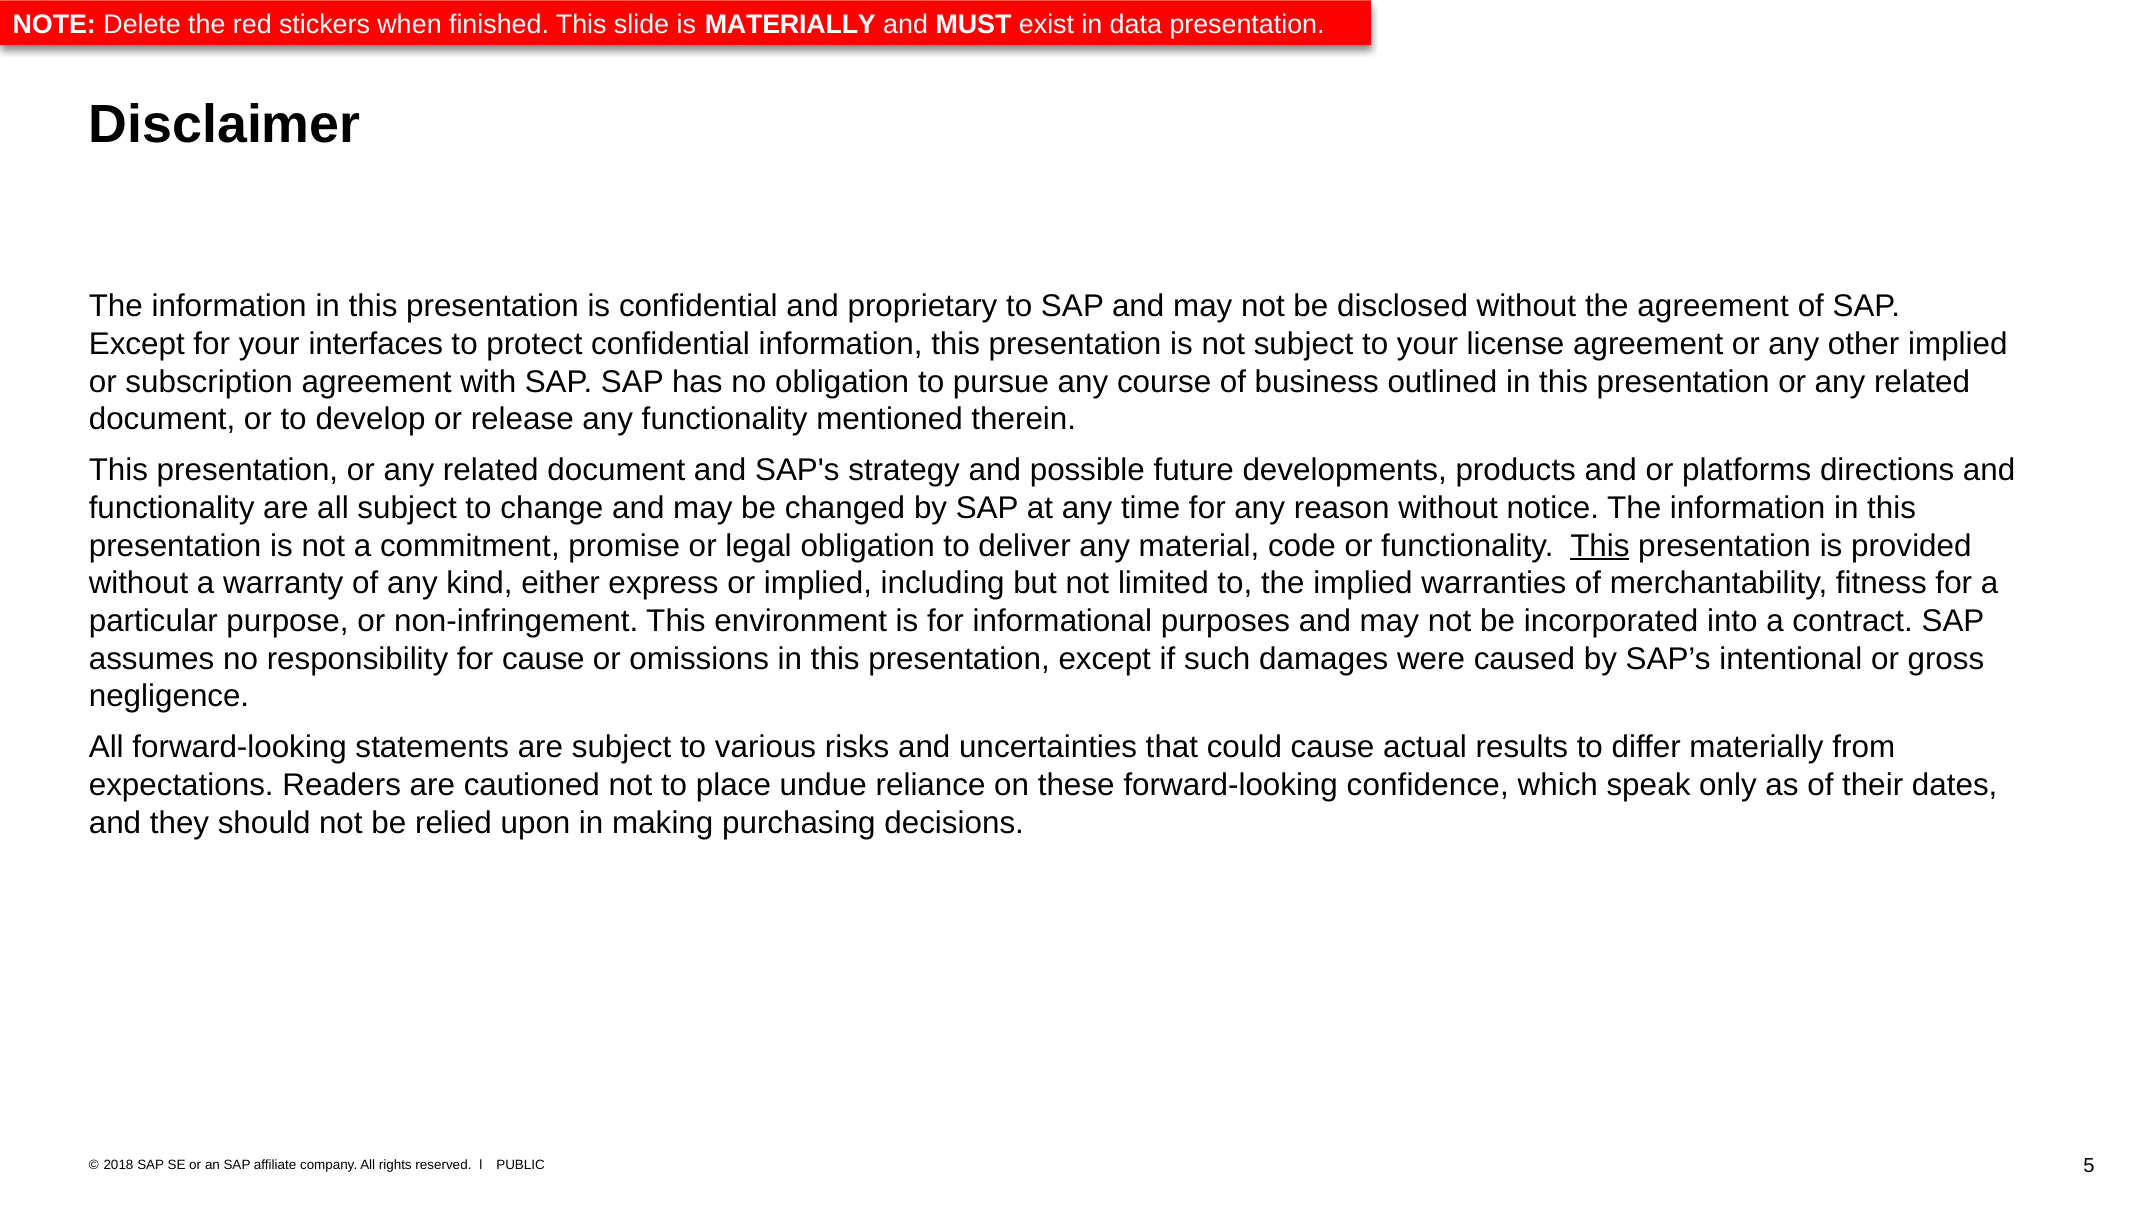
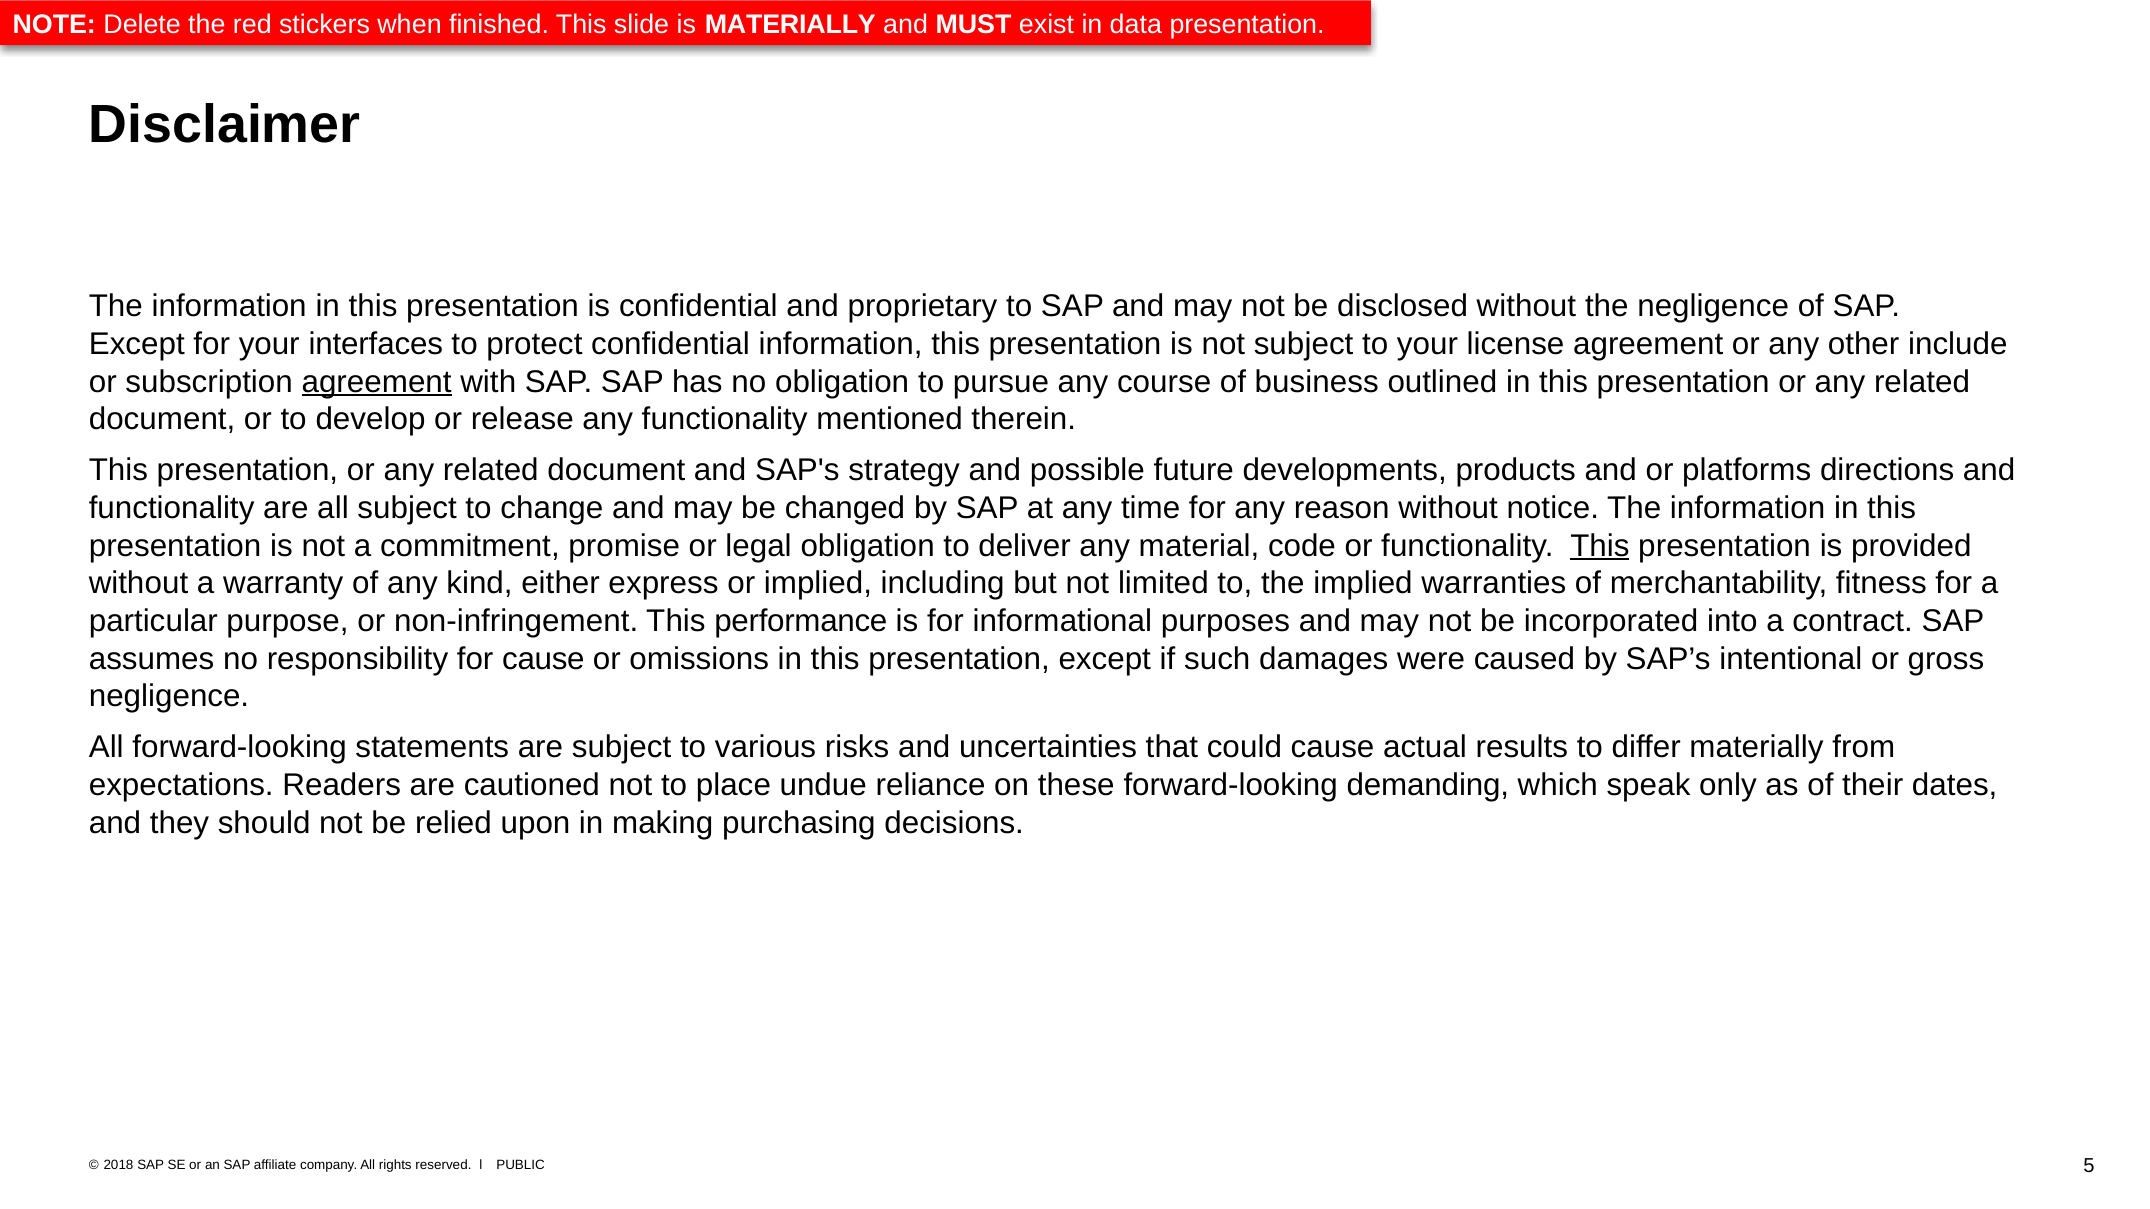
the agreement: agreement -> negligence
other implied: implied -> include
agreement at (377, 382) underline: none -> present
environment: environment -> performance
confidence: confidence -> demanding
